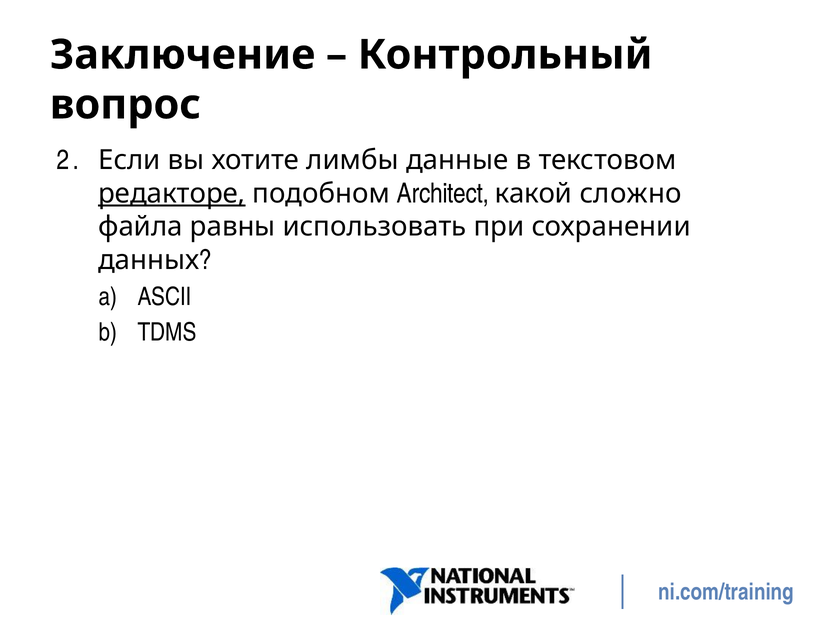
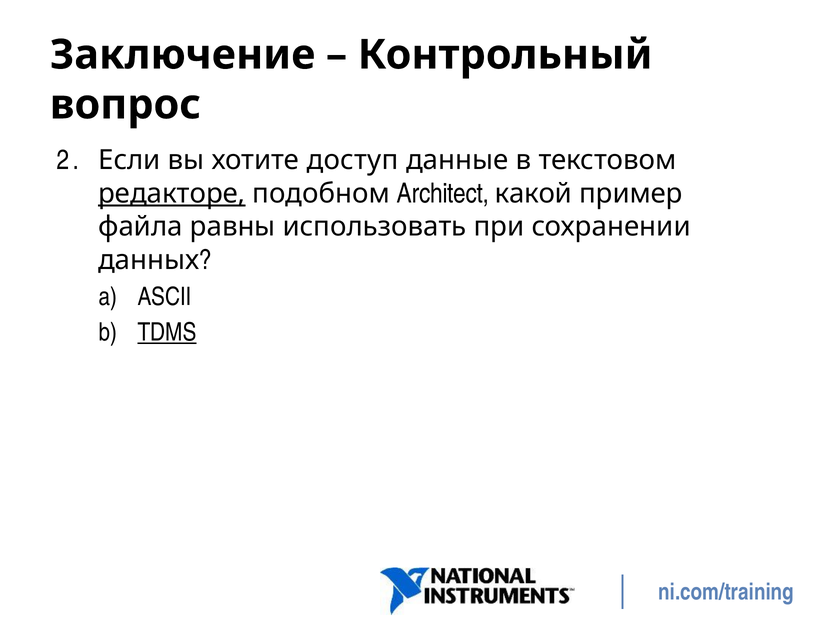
лимбы: лимбы -> доступ
сложно: сложно -> пример
TDMS underline: none -> present
